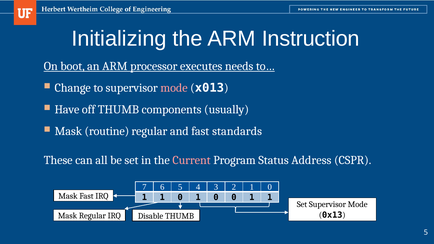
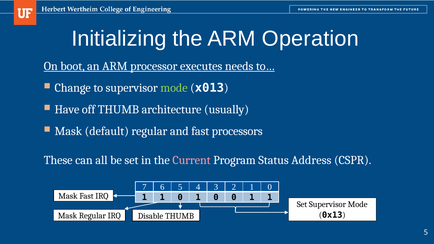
Instruction: Instruction -> Operation
mode at (174, 88) colour: pink -> light green
components: components -> architecture
routine: routine -> default
standards: standards -> processors
